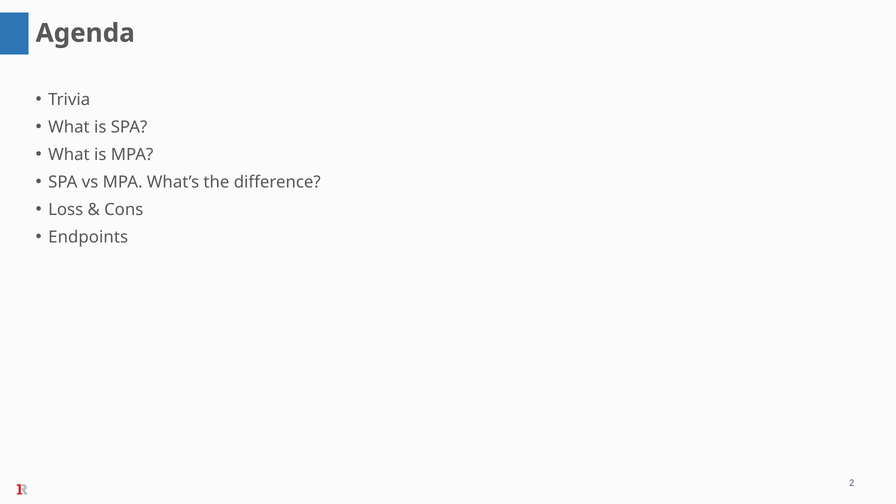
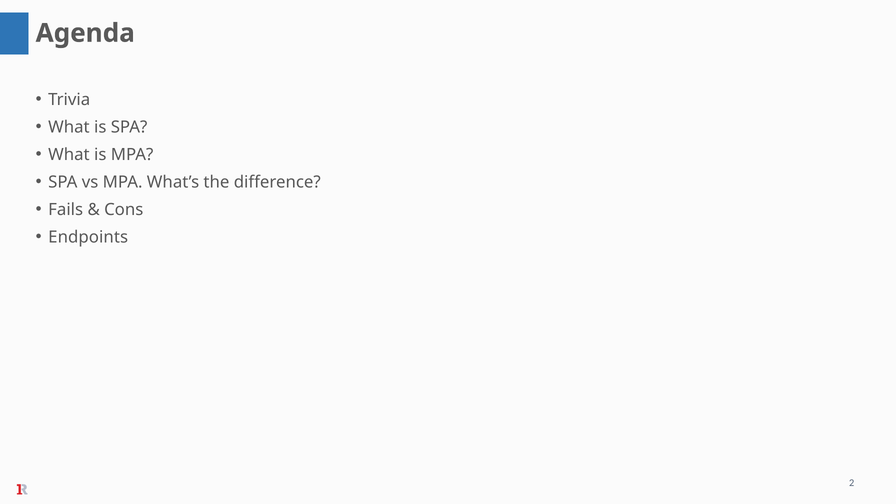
Loss: Loss -> Fails
